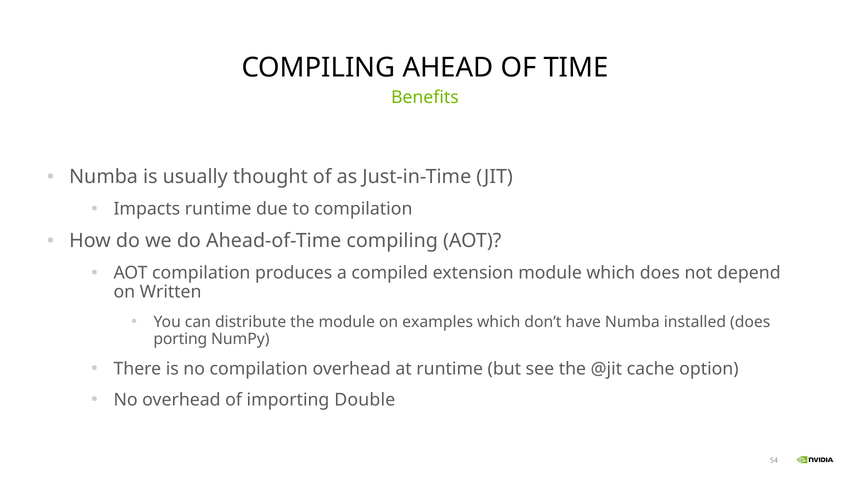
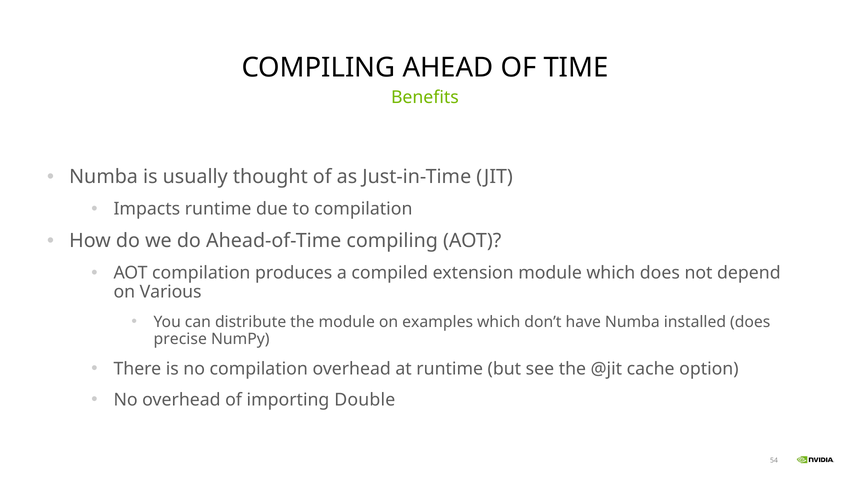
Written: Written -> Various
porting: porting -> precise
